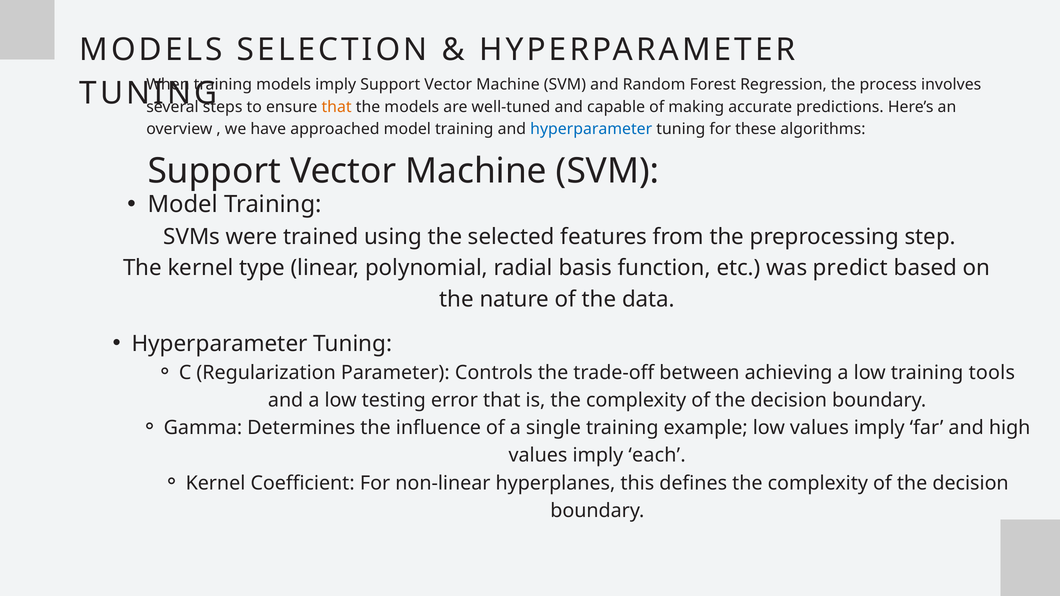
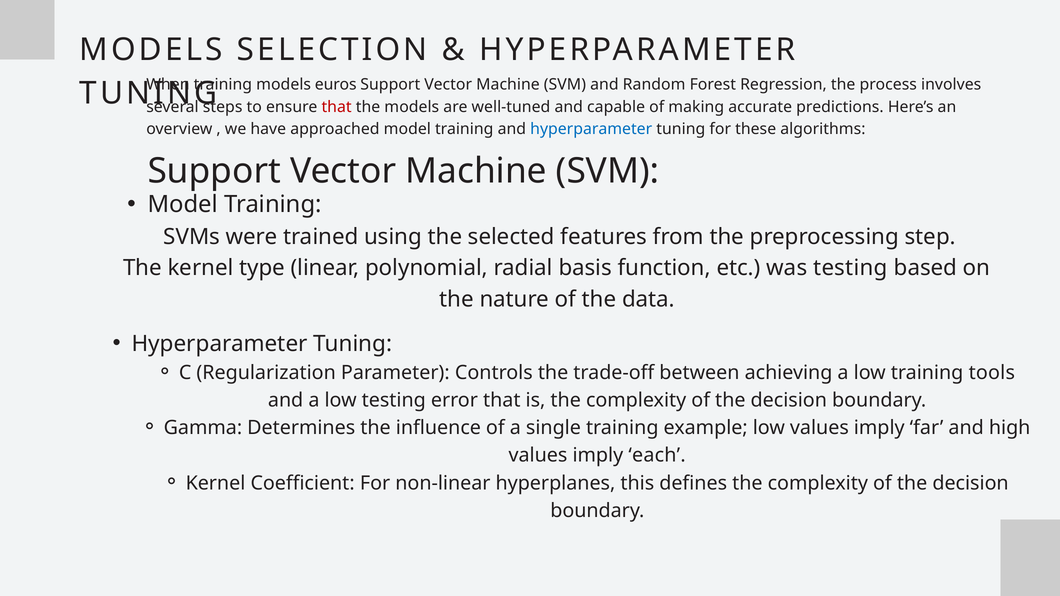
models imply: imply -> euros
that at (337, 107) colour: orange -> red
was predict: predict -> testing
